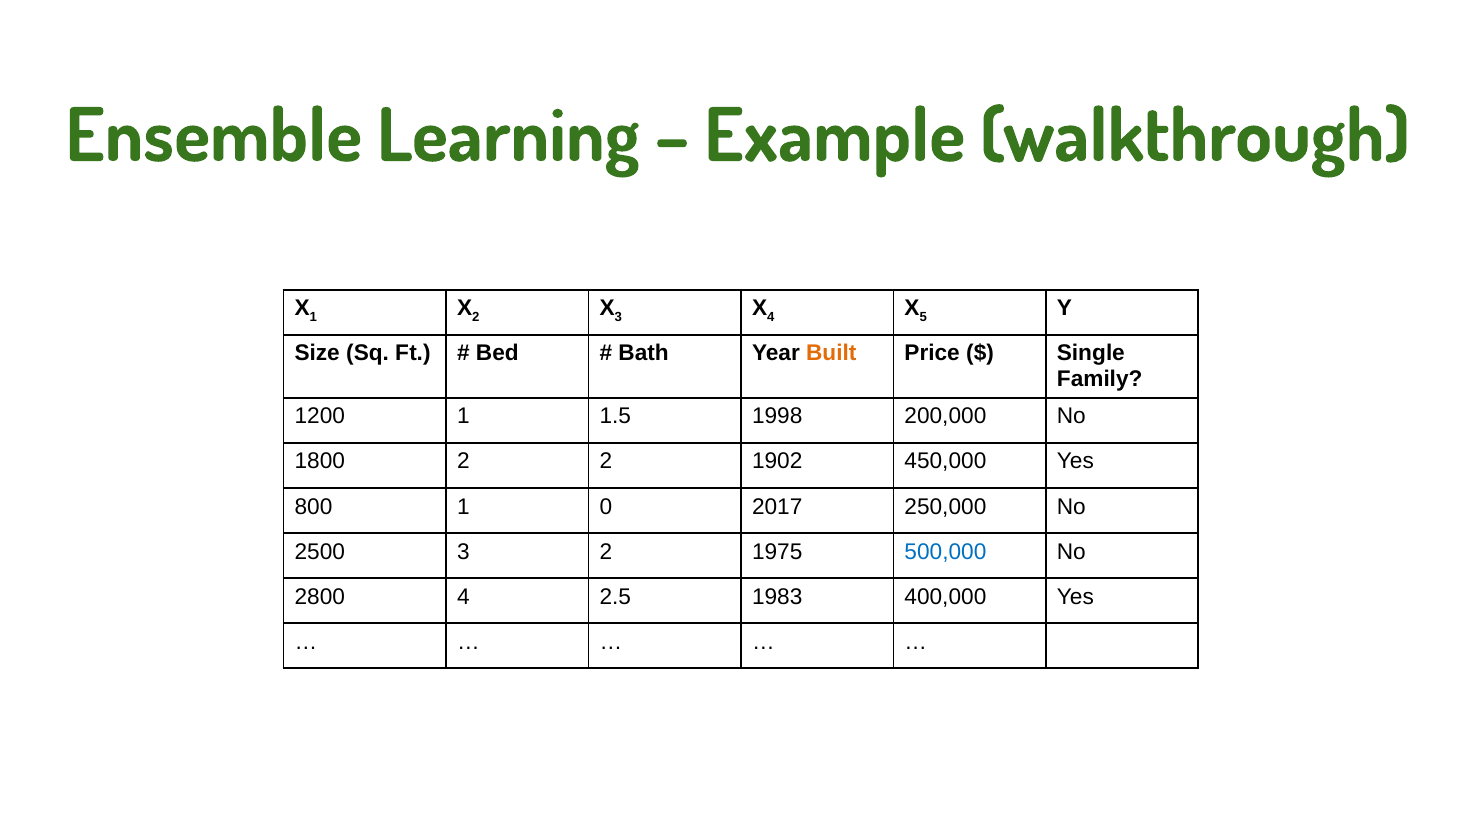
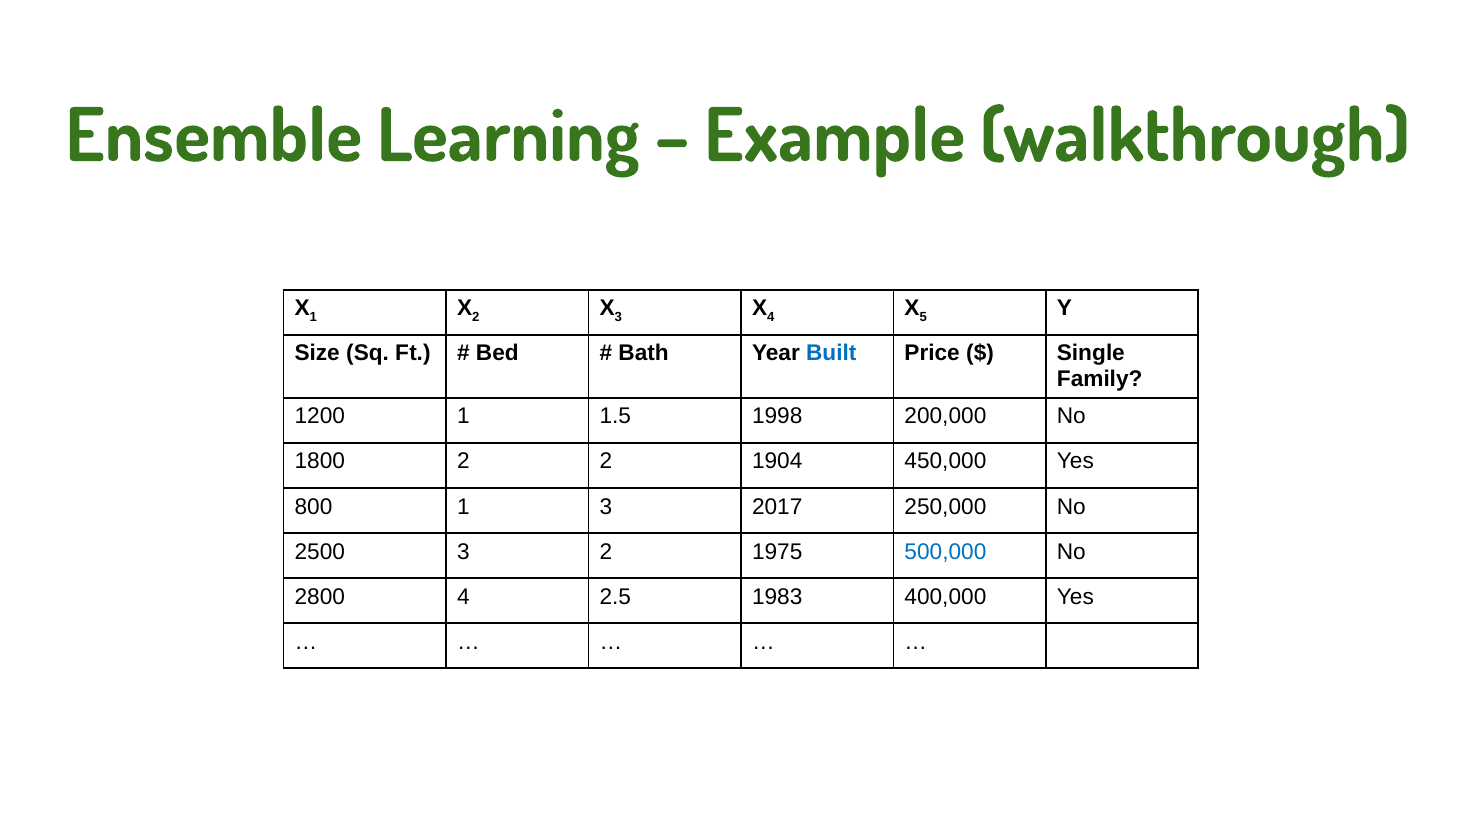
Built colour: orange -> blue
1902: 1902 -> 1904
1 0: 0 -> 3
